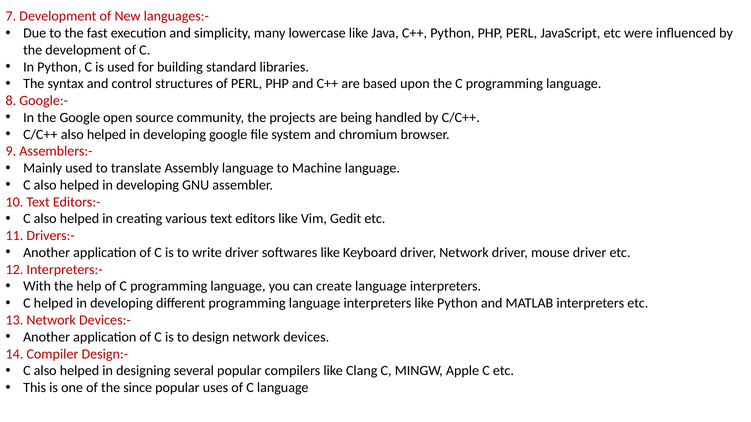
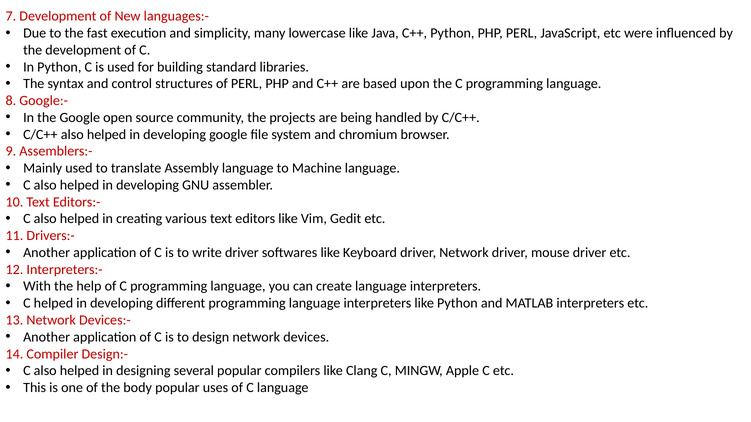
since: since -> body
